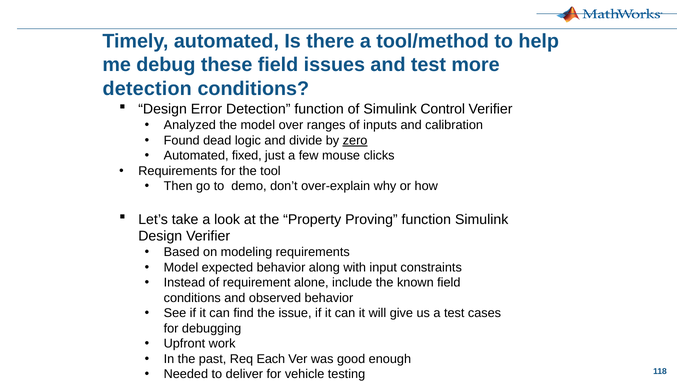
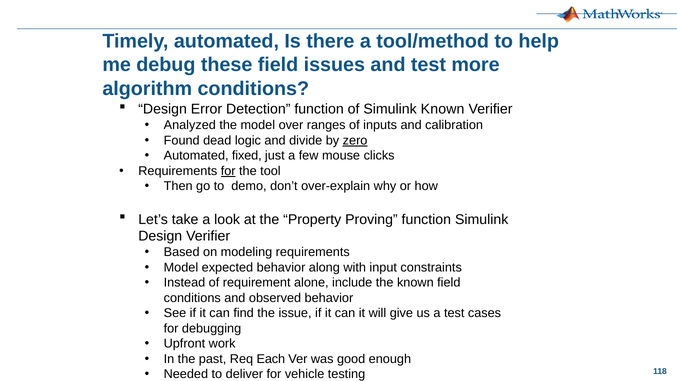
detection at (147, 89): detection -> algorithm
Simulink Control: Control -> Known
for at (228, 171) underline: none -> present
